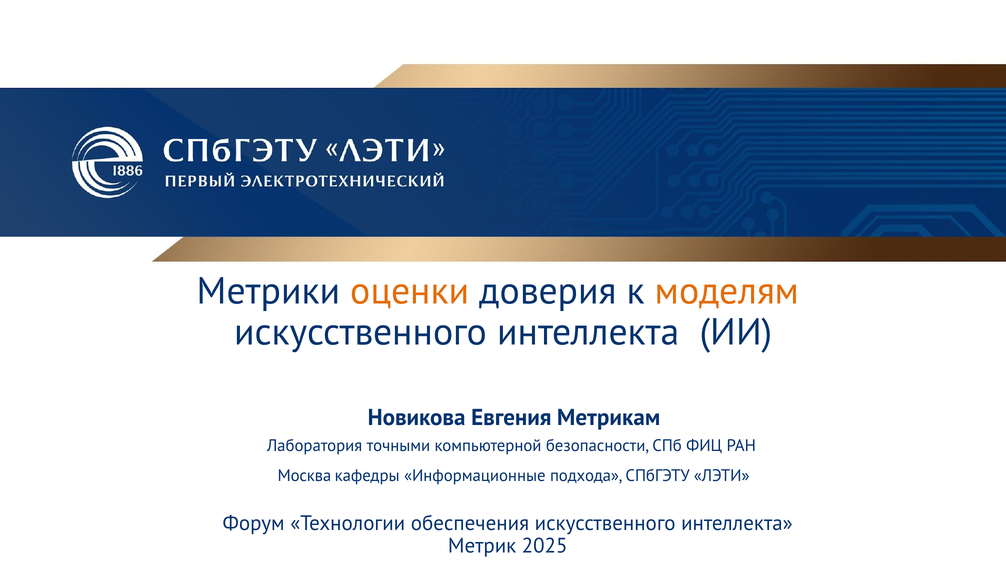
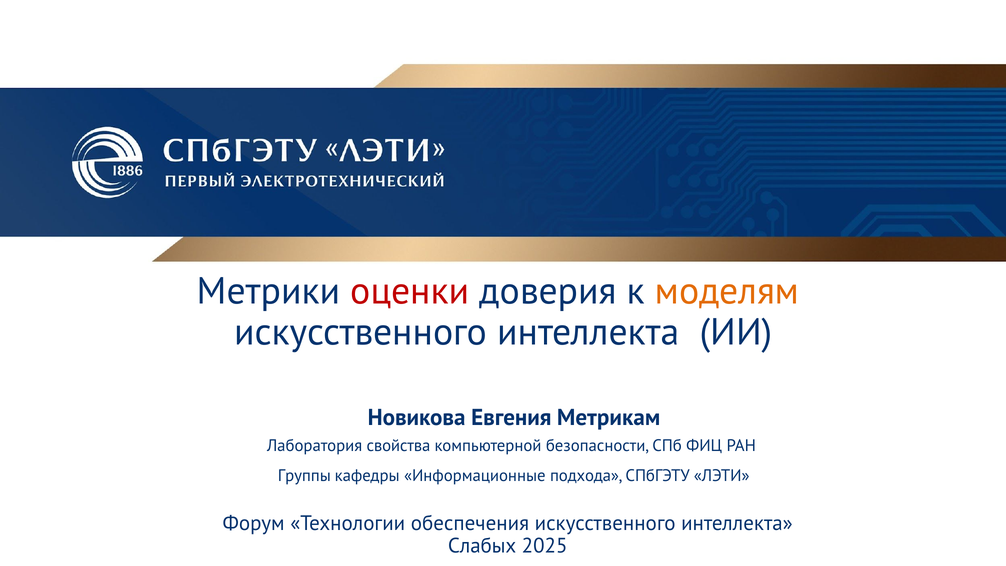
оценки colour: orange -> red
точными: точными -> свойства
Москва: Москва -> Группы
Метрик: Метрик -> Слабых
